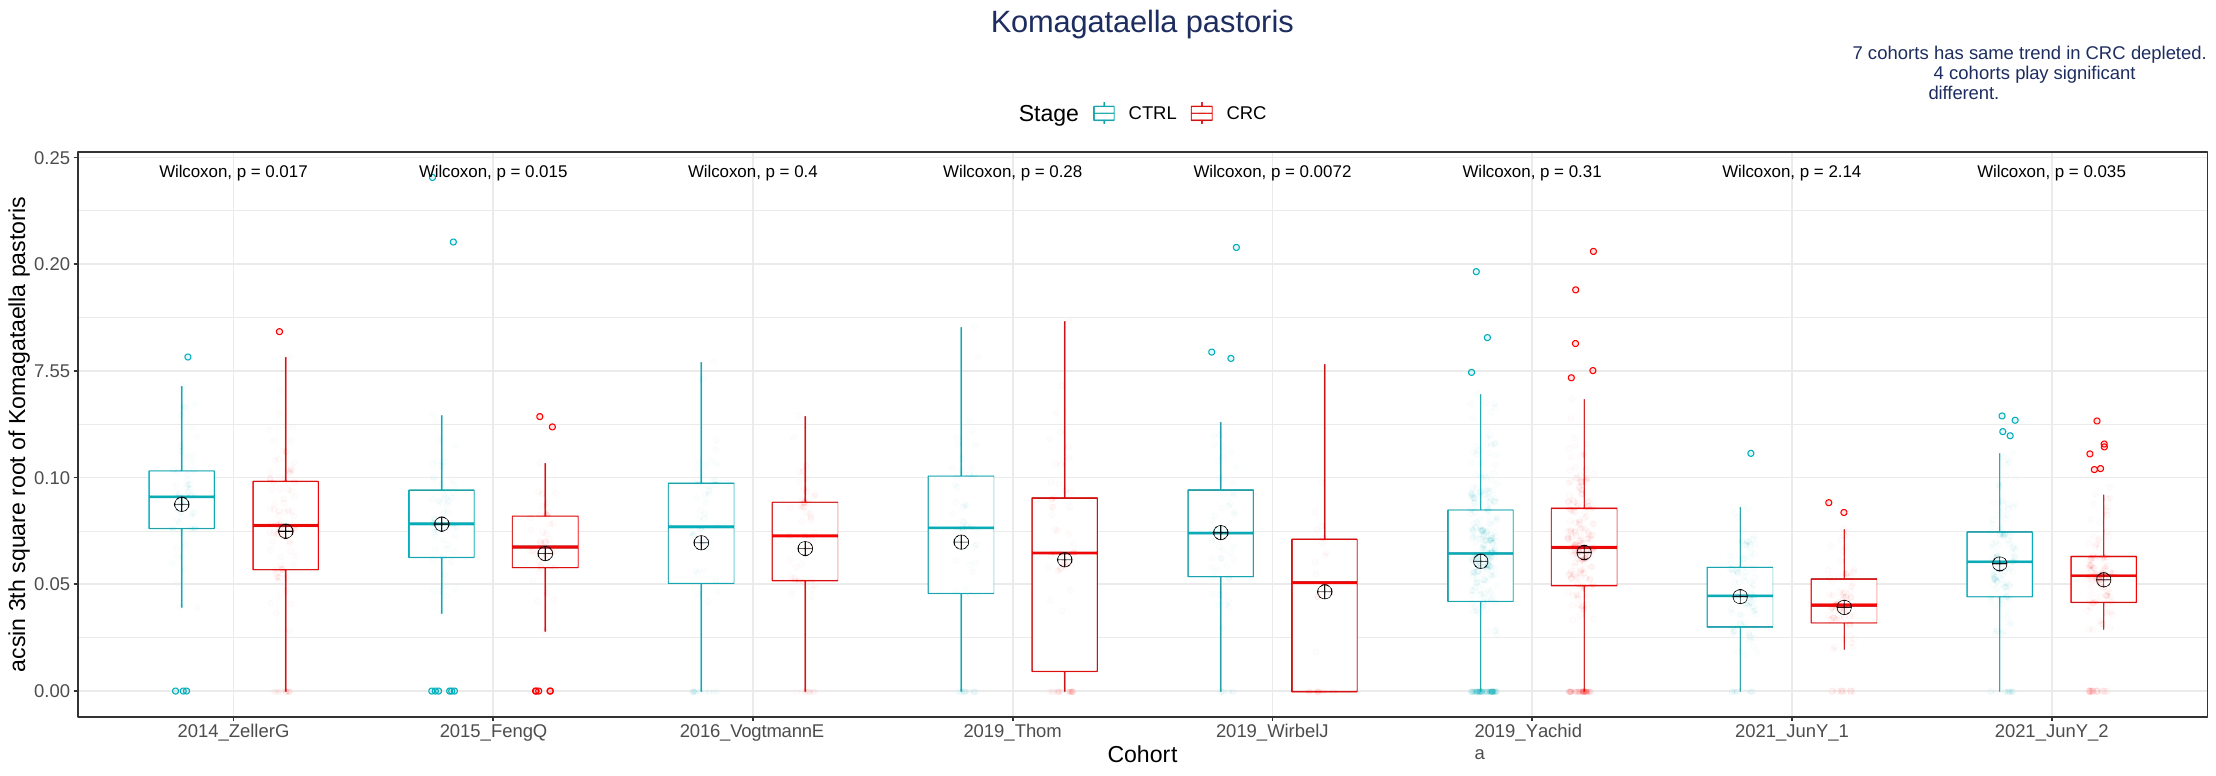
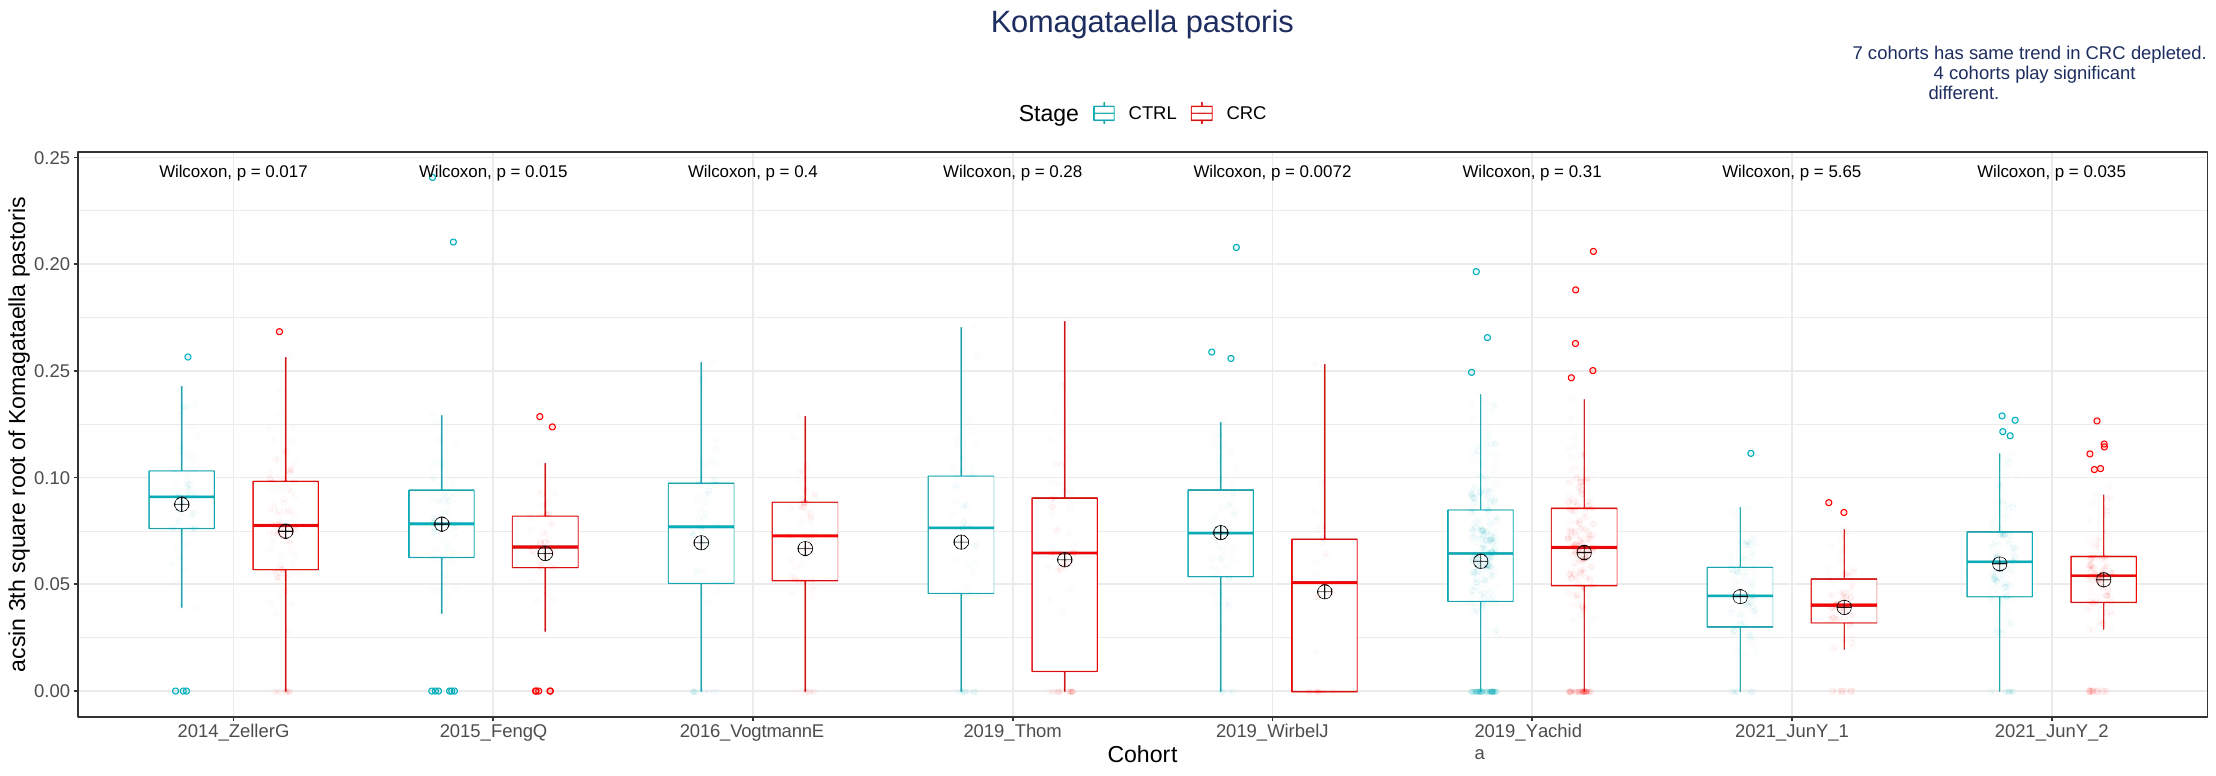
2.14: 2.14 -> 5.65
7.55 at (52, 371): 7.55 -> 0.25
